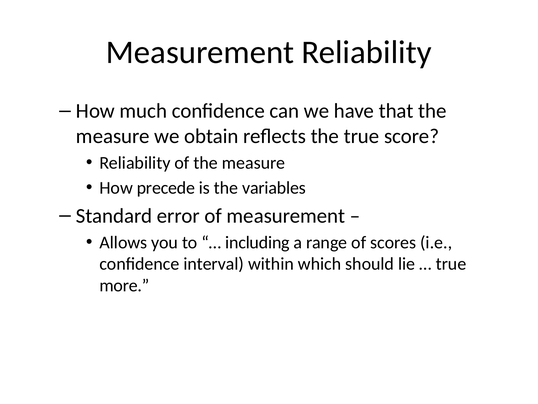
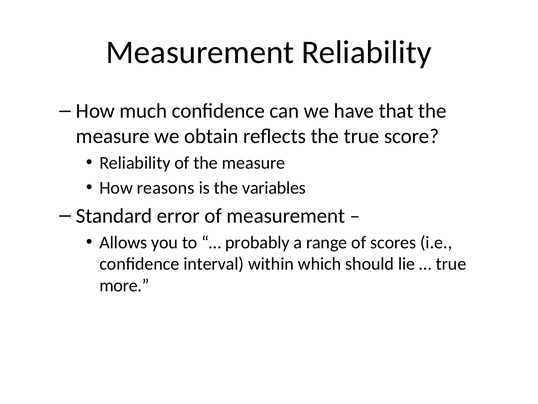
precede: precede -> reasons
including: including -> probably
